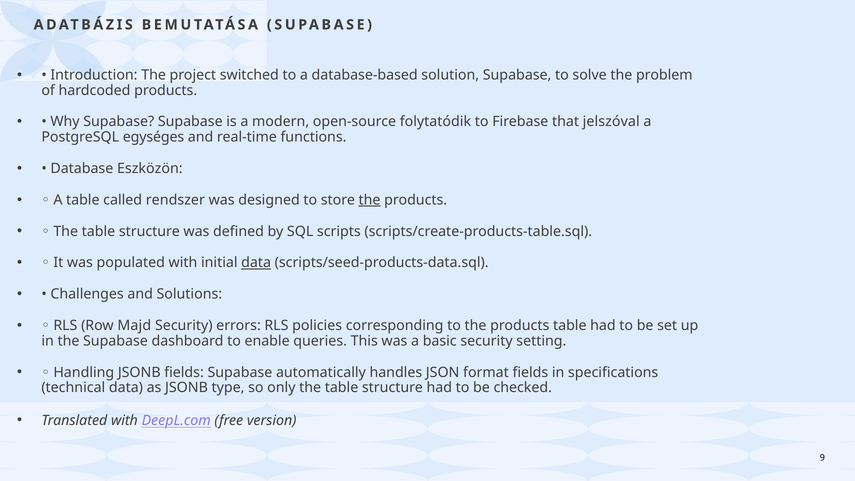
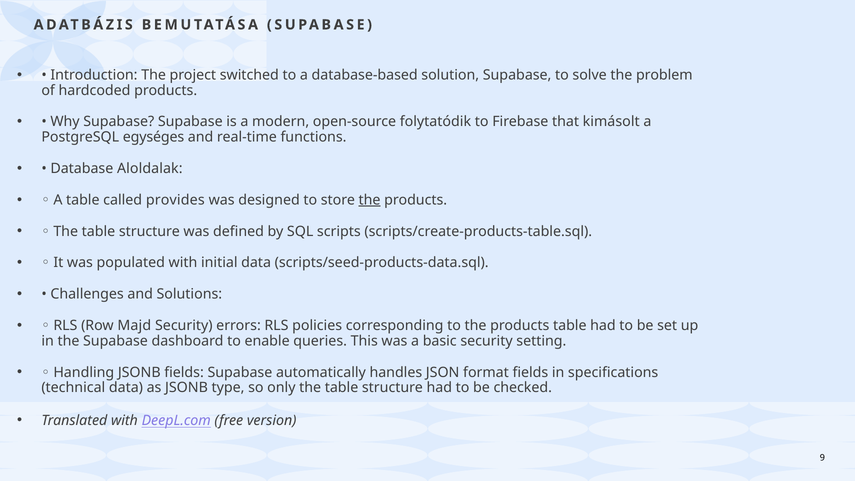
jelszóval: jelszóval -> kimásolt
Eszközön: Eszközön -> Aloldalak
rendszer: rendszer -> provides
data at (256, 263) underline: present -> none
